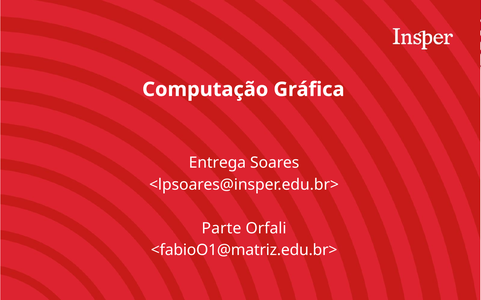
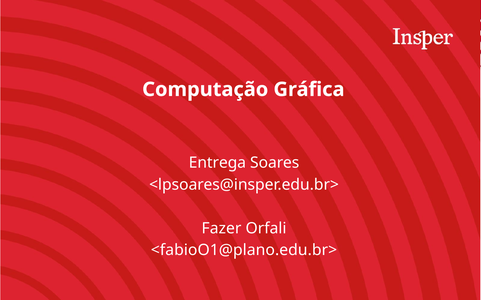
Parte: Parte -> Fazer
<fabioO1@matriz.edu.br>: <fabioO1@matriz.edu.br> -> <fabioO1@plano.edu.br>
